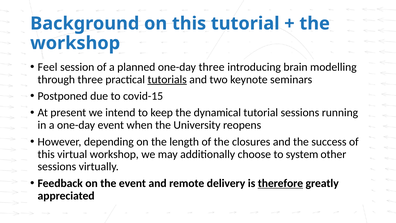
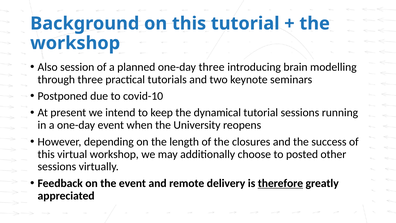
Feel: Feel -> Also
tutorials underline: present -> none
covid-15: covid-15 -> covid-10
system: system -> posted
